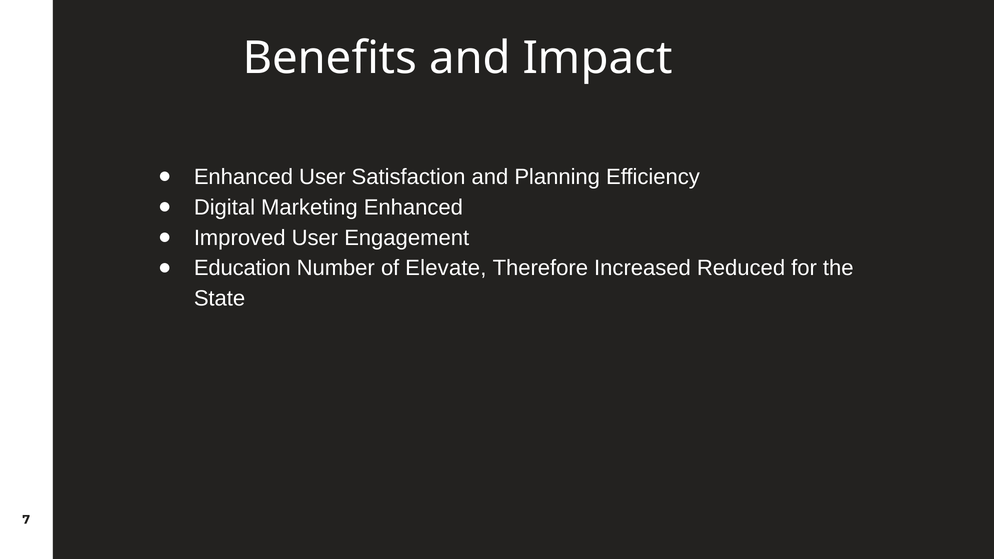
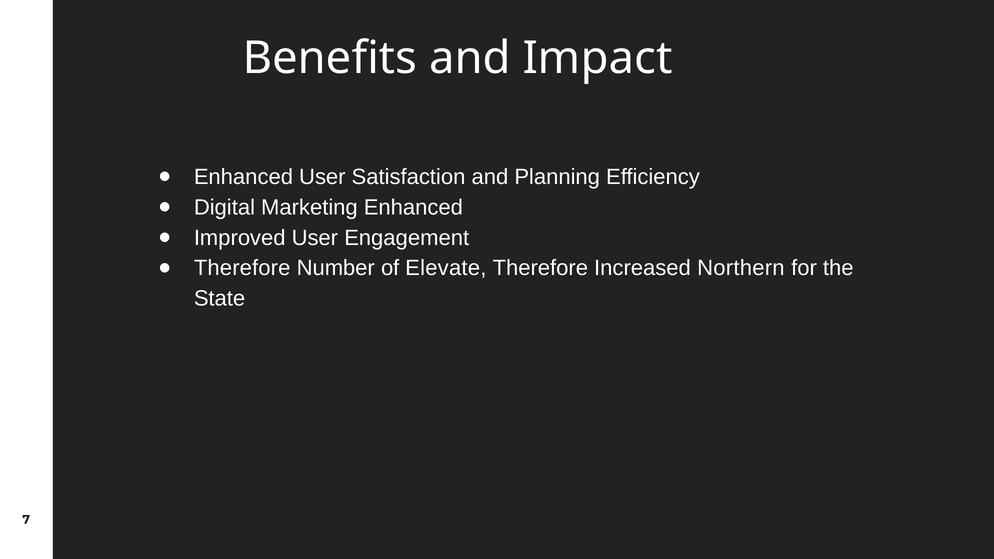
Education at (242, 268): Education -> Therefore
Reduced: Reduced -> Northern
